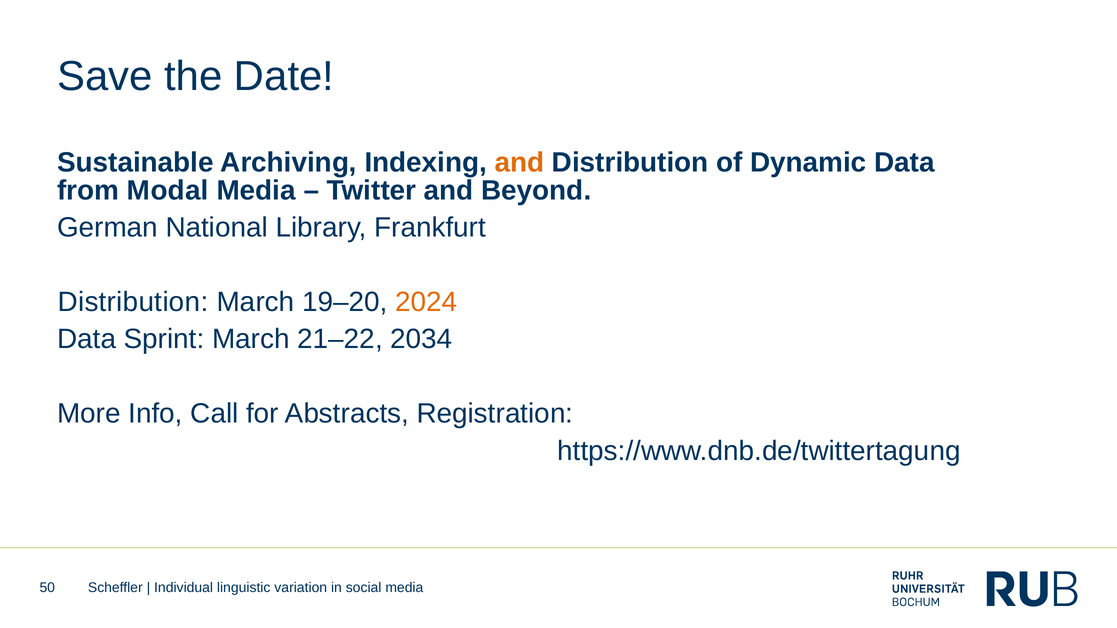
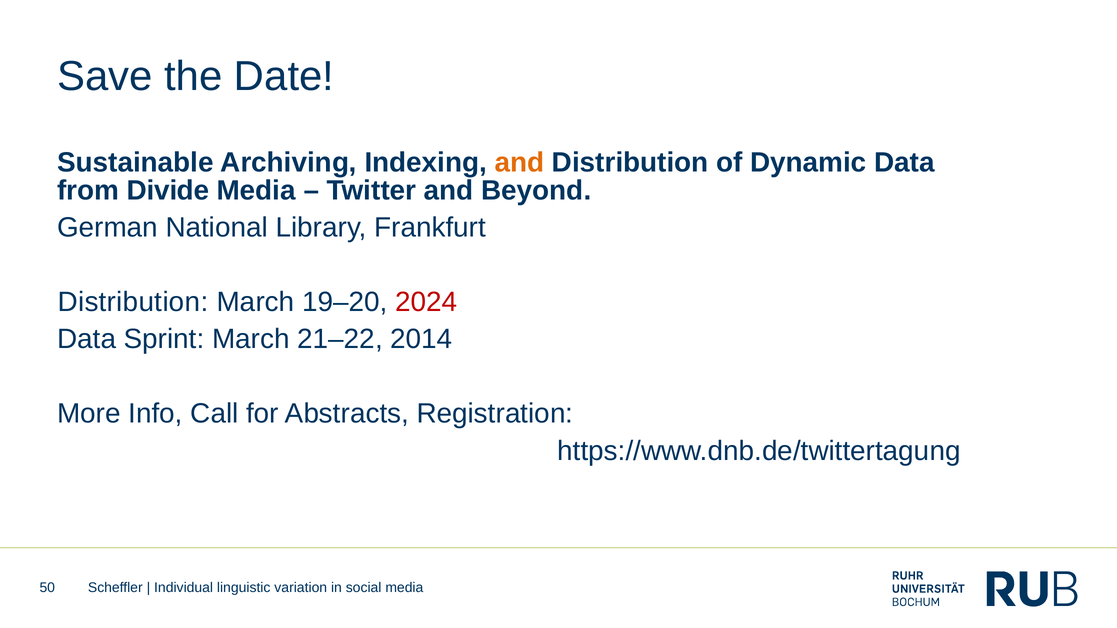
Modal: Modal -> Divide
2024 colour: orange -> red
2034: 2034 -> 2014
